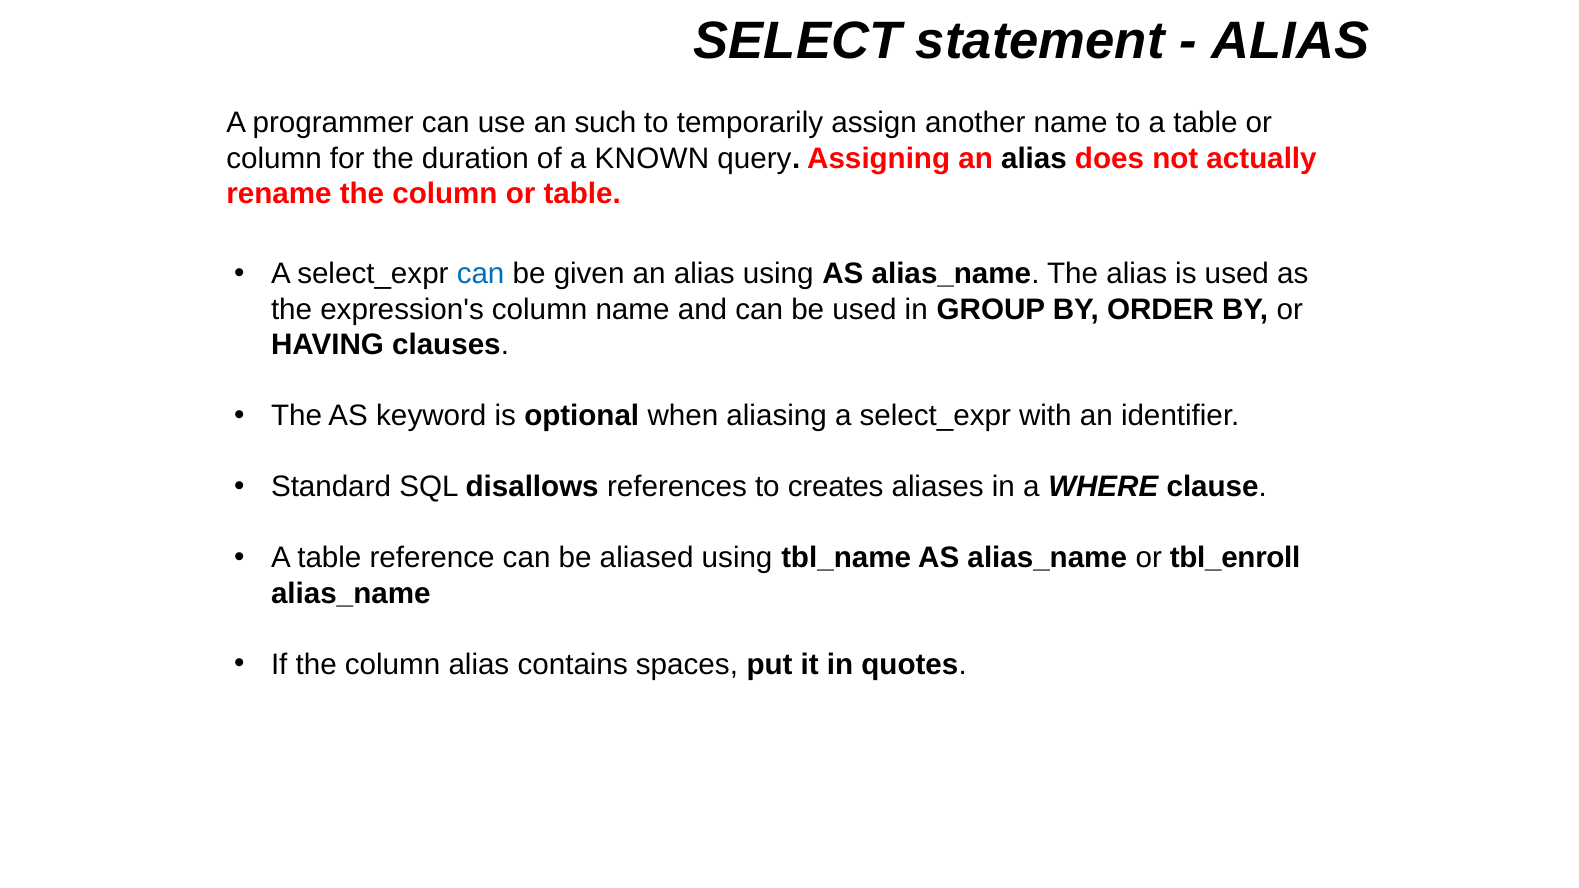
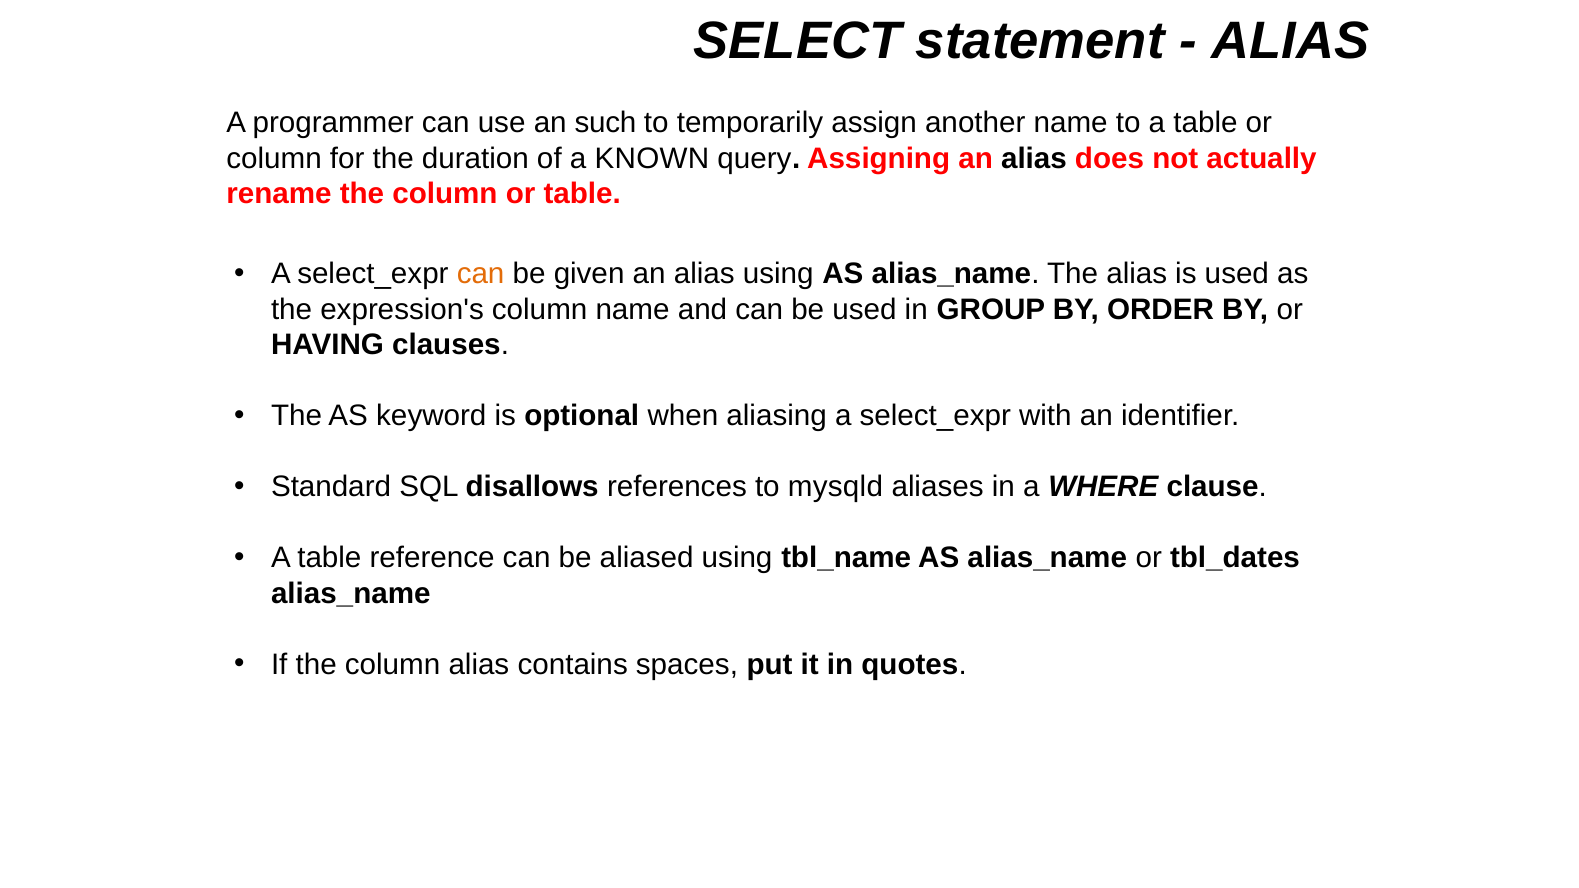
can at (481, 274) colour: blue -> orange
creates: creates -> mysqld
tbl_enroll: tbl_enroll -> tbl_dates
